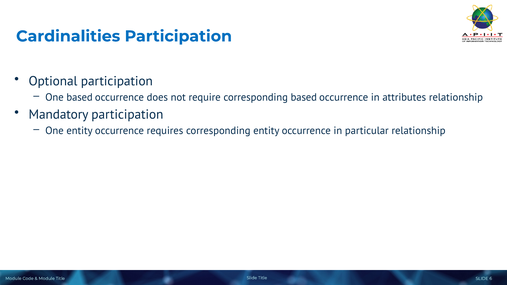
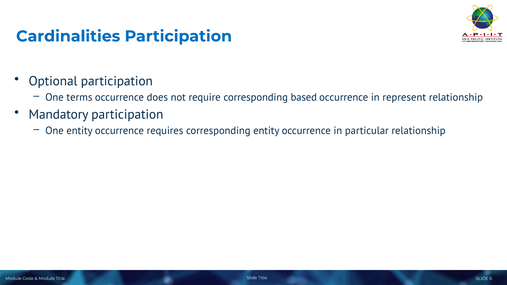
One based: based -> terms
attributes: attributes -> represent
